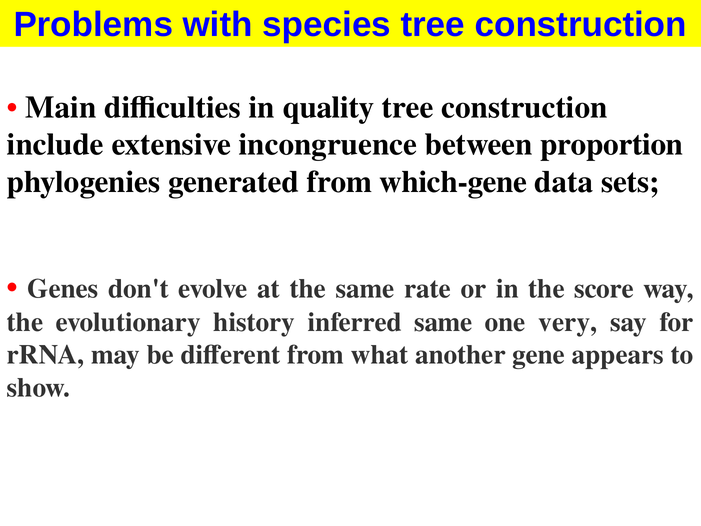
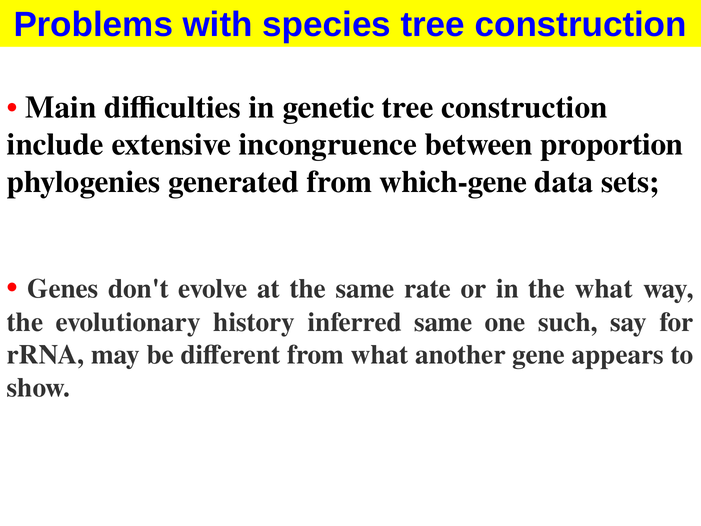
quality: quality -> genetic
the score: score -> what
very: very -> such
